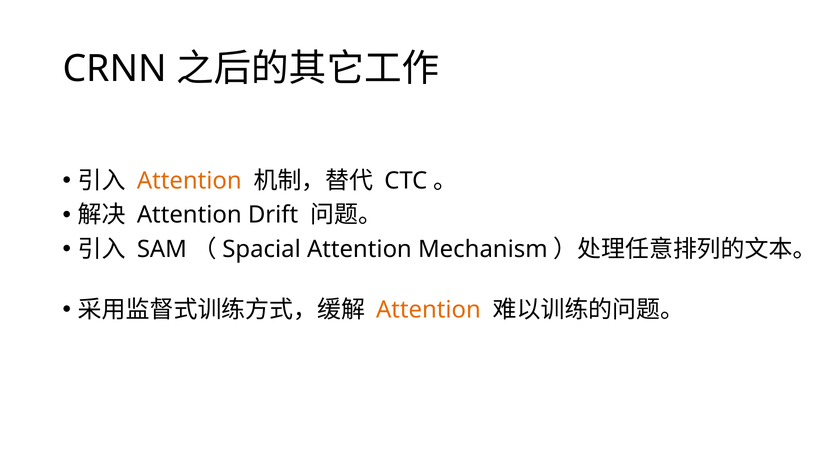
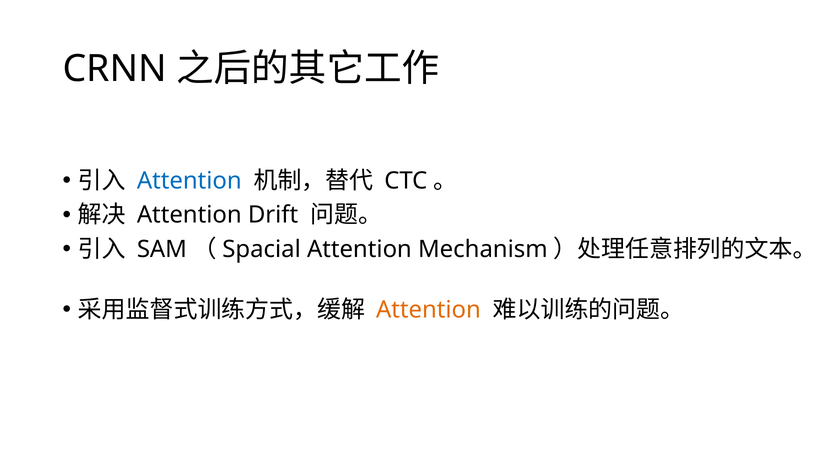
Attention at (189, 181) colour: orange -> blue
